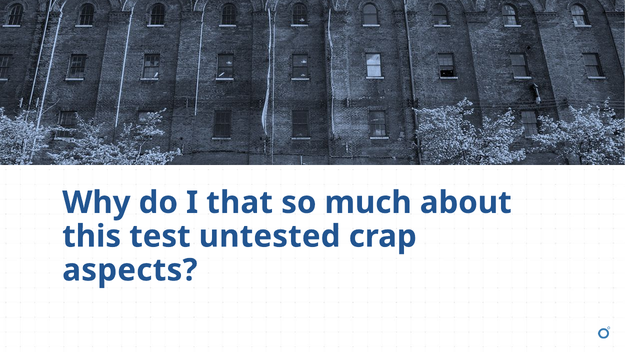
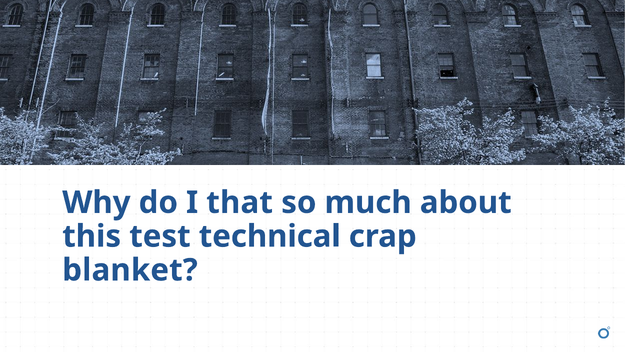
untested: untested -> technical
aspects: aspects -> blanket
